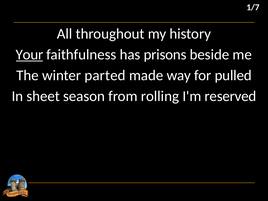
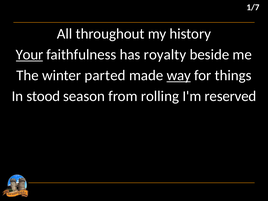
prisons: prisons -> royalty
way underline: none -> present
pulled: pulled -> things
sheet: sheet -> stood
